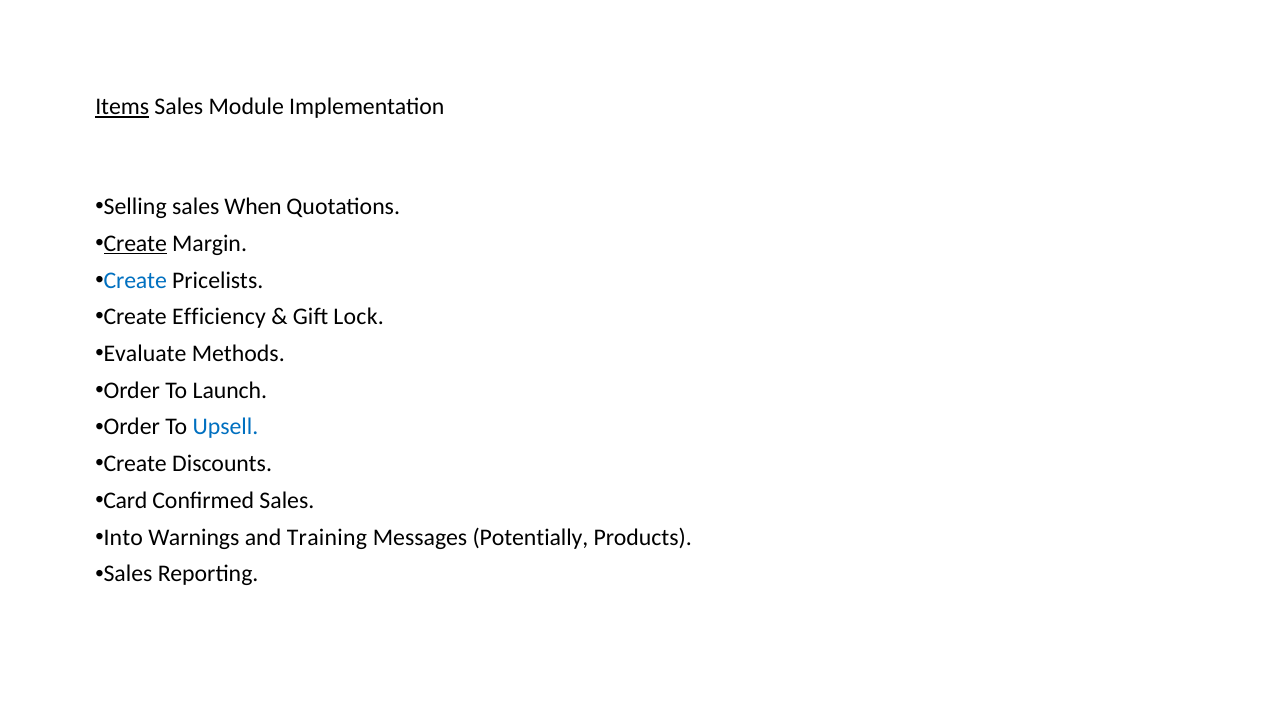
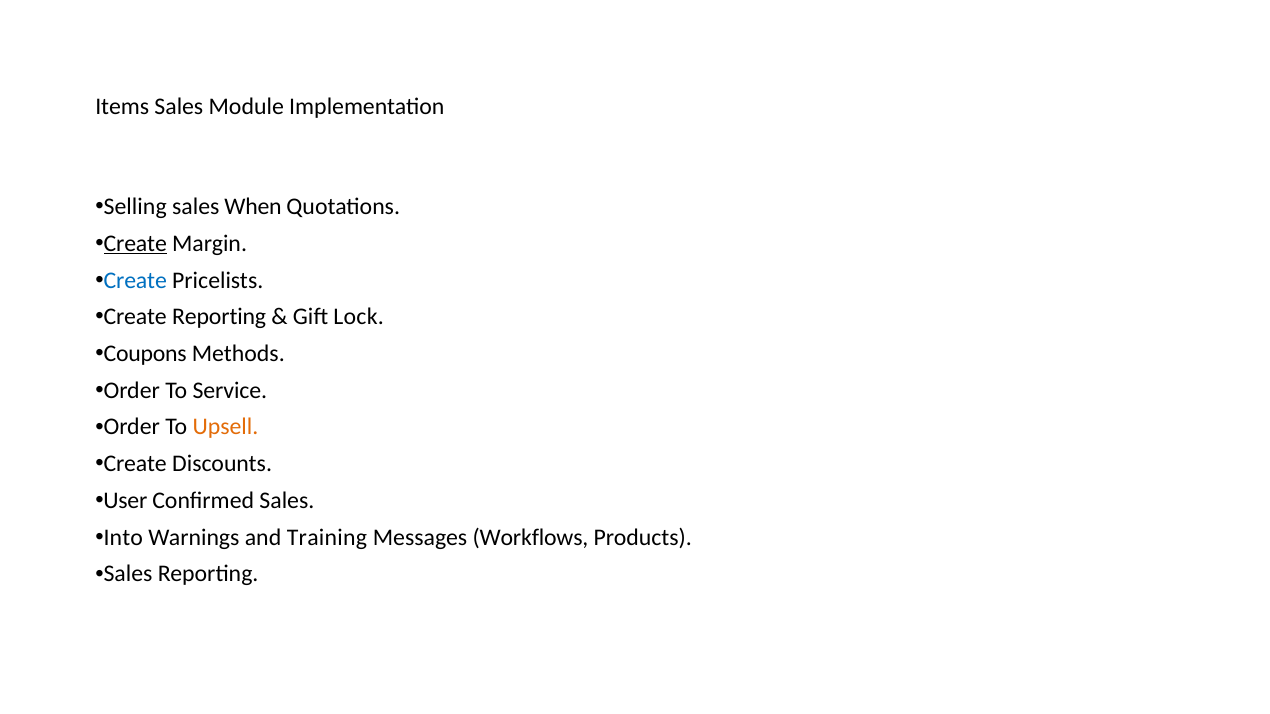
Items underline: present -> none
Create Efficiency: Efficiency -> Reporting
Evaluate: Evaluate -> Coupons
Launch: Launch -> Service
Upsell colour: blue -> orange
Card: Card -> User
Potentially: Potentially -> Workflows
